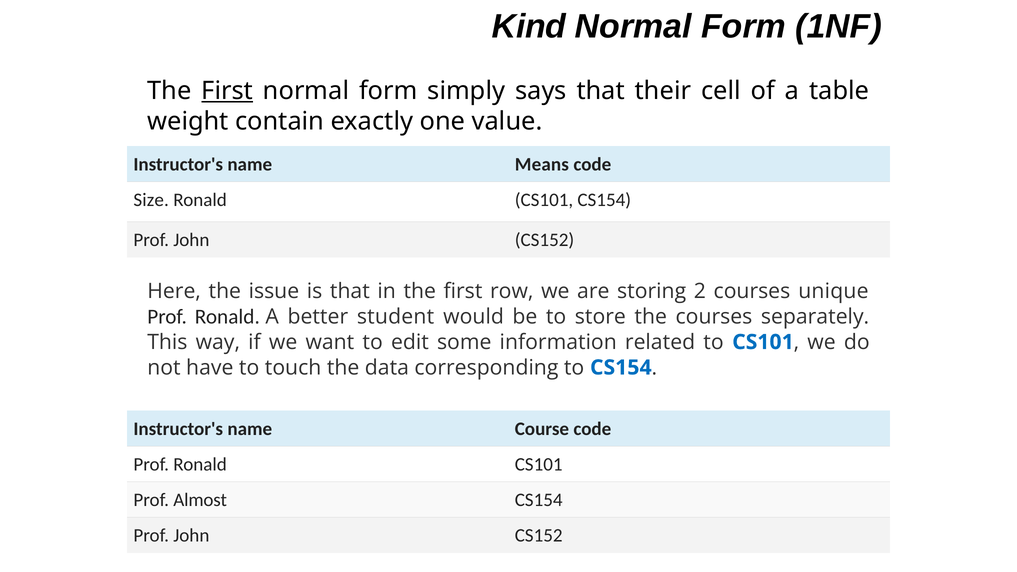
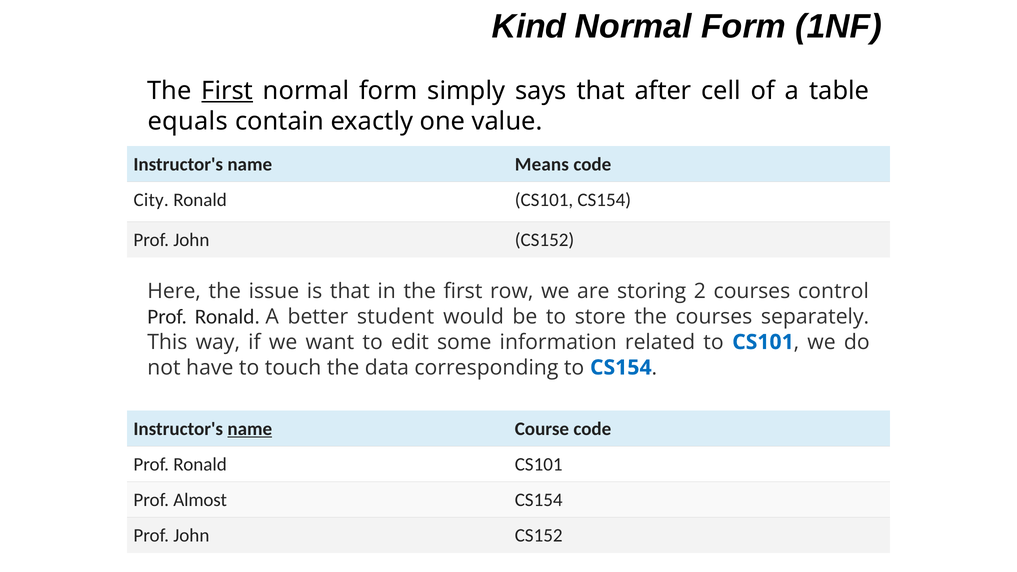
their: their -> after
weight: weight -> equals
Size: Size -> City
unique: unique -> control
name at (250, 429) underline: none -> present
